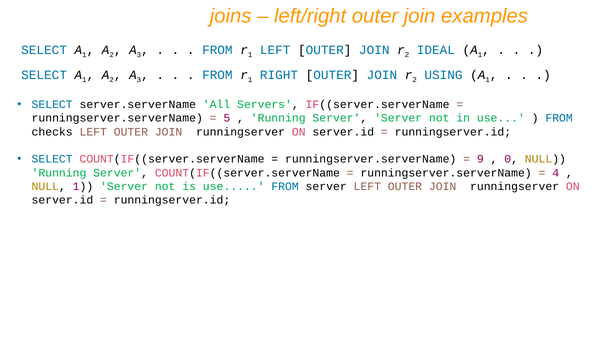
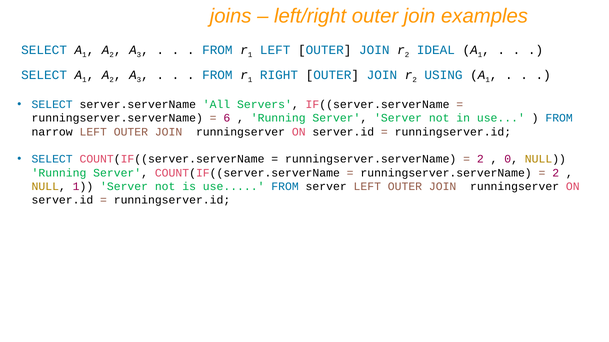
5: 5 -> 6
checks: checks -> narrow
9 at (480, 159): 9 -> 2
4 at (556, 173): 4 -> 2
